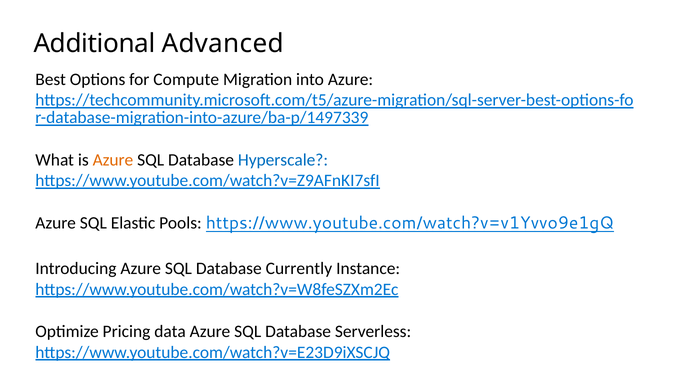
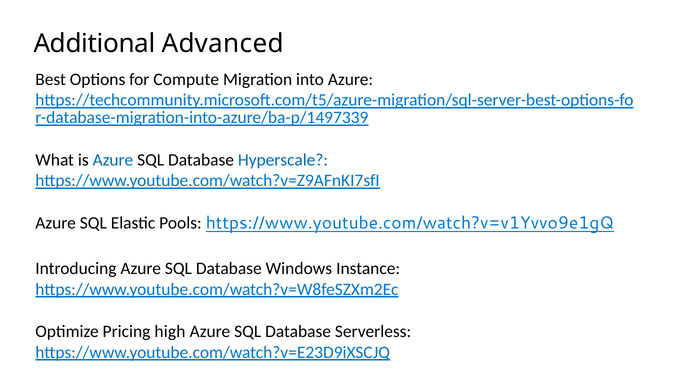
Azure at (113, 160) colour: orange -> blue
Currently: Currently -> Windows
data: data -> high
